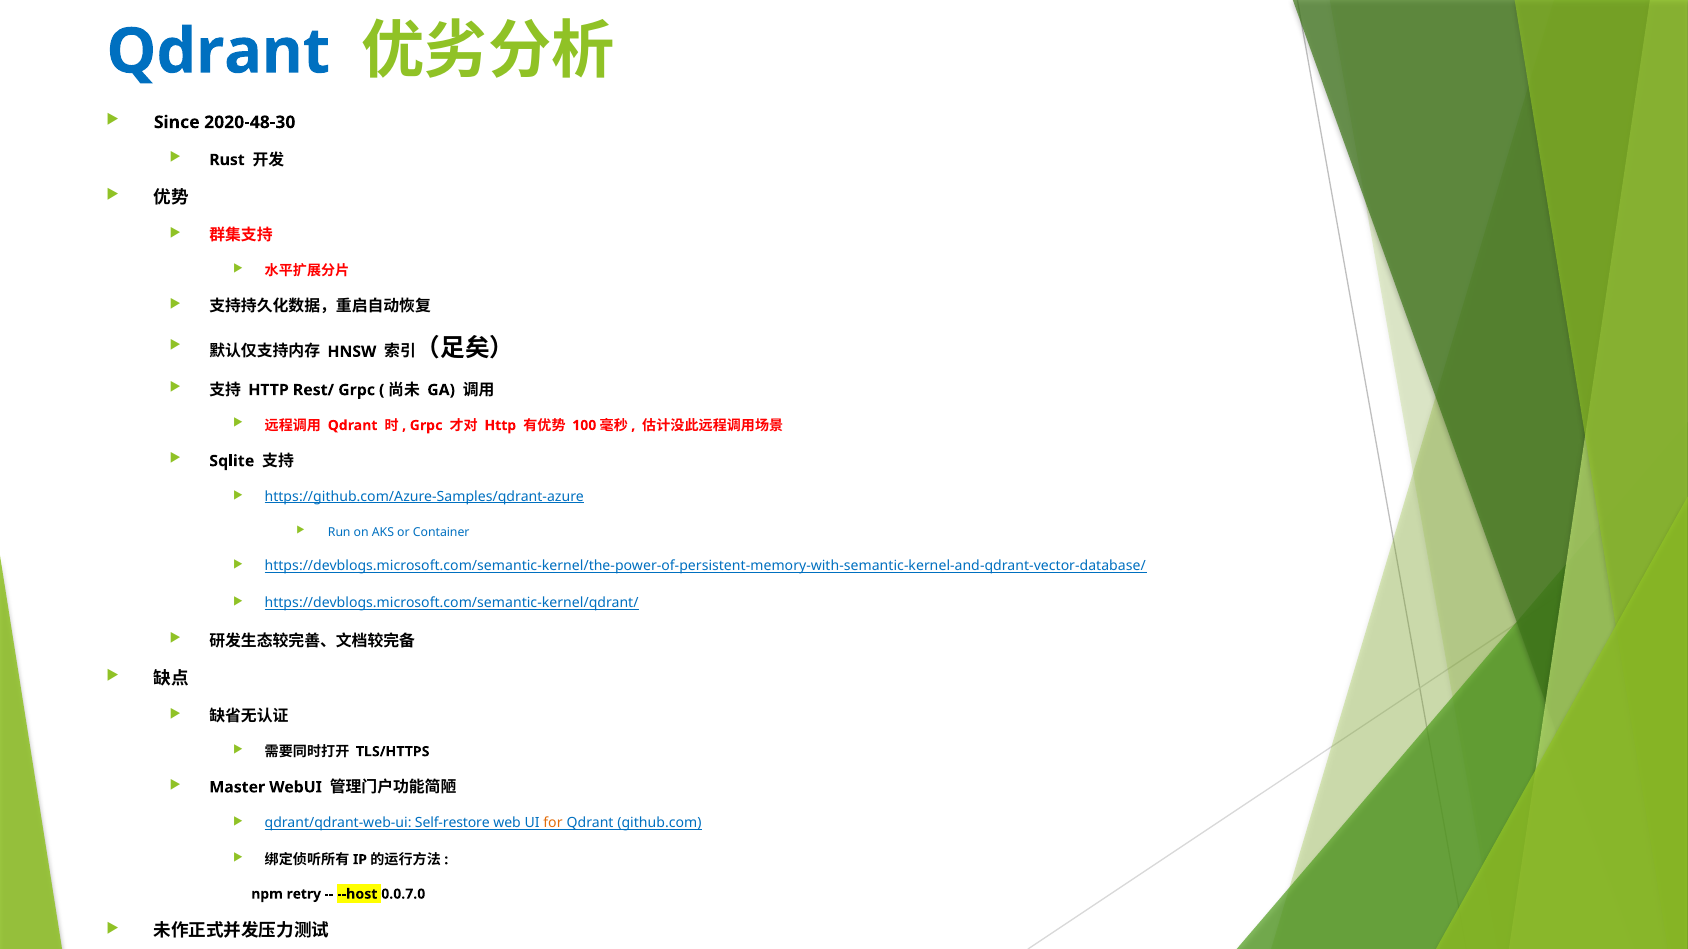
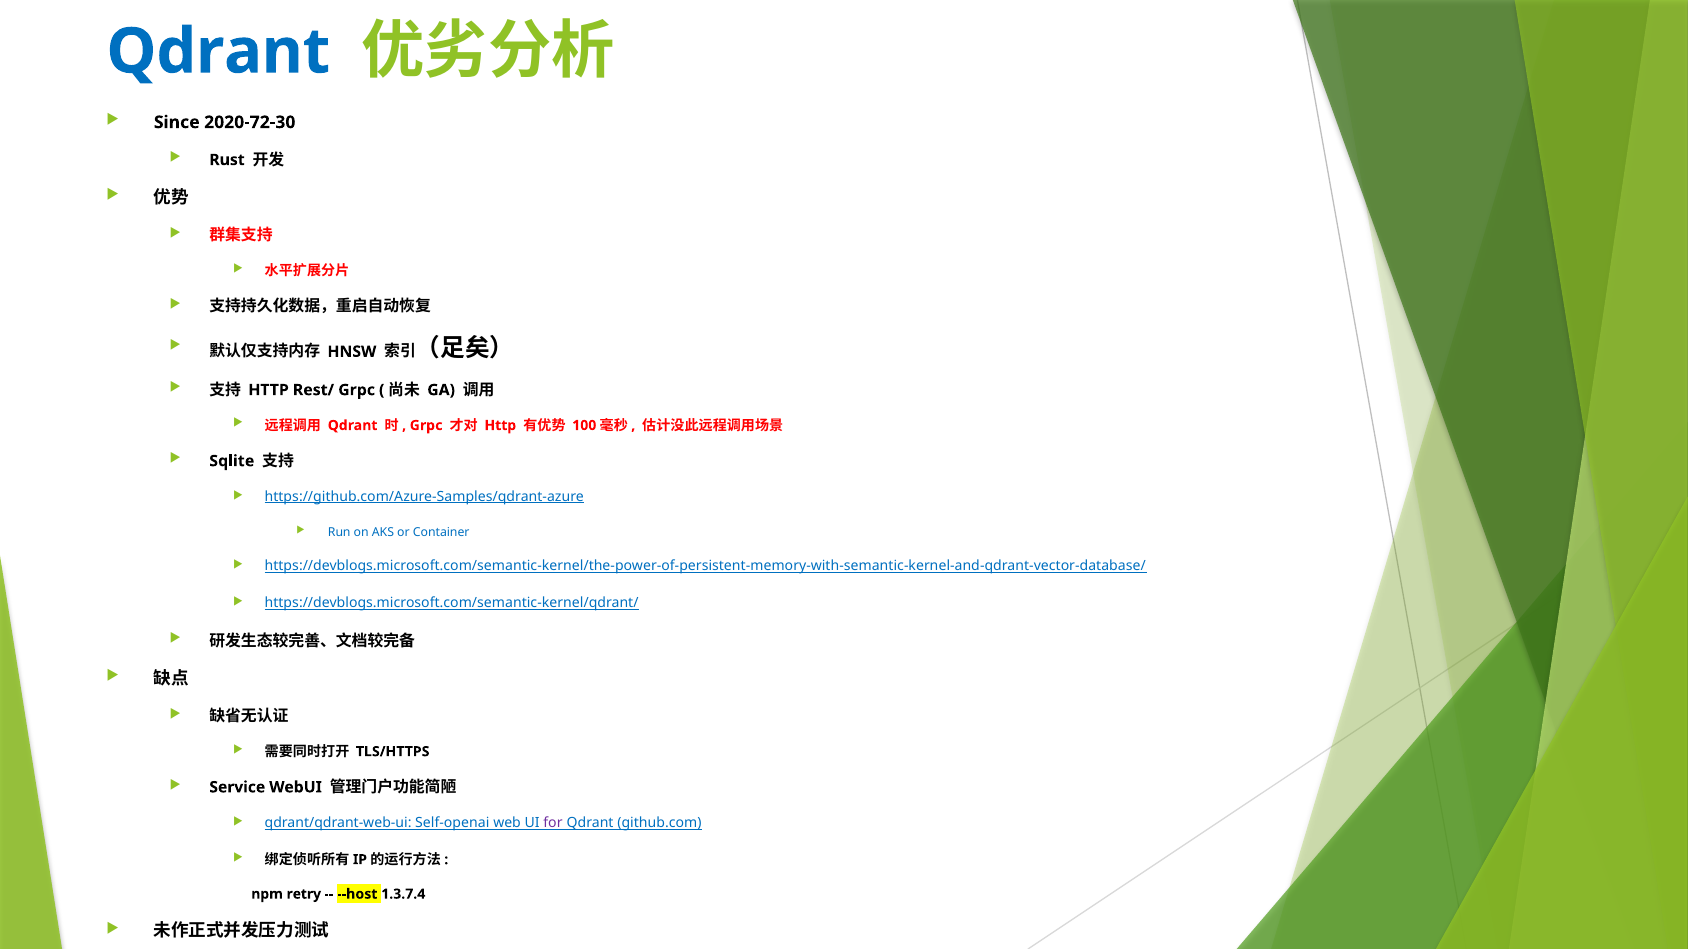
2020-48-30: 2020-48-30 -> 2020-72-30
Master: Master -> Service
Self-restore: Self-restore -> Self-openai
for colour: orange -> purple
0.0.7.0: 0.0.7.0 -> 1.3.7.4
